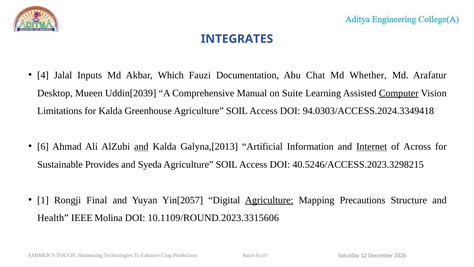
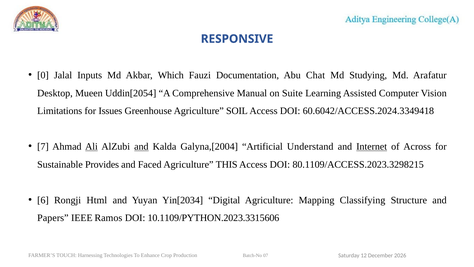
INTEGRATES: INTEGRATES -> RESPONSIVE
4: 4 -> 0
Whether: Whether -> Studying
Uddin[2039: Uddin[2039 -> Uddin[2054
Computer underline: present -> none
for Kalda: Kalda -> Issues
94.0303/ACCESS.2024.3349418: 94.0303/ACCESS.2024.3349418 -> 60.6042/ACCESS.2024.3349418
6: 6 -> 7
Ali underline: none -> present
Galyna,[2013: Galyna,[2013 -> Galyna,[2004
Information: Information -> Understand
Syeda: Syeda -> Faced
SOIL at (227, 164): SOIL -> THIS
40.5246/ACCESS.2023.3298215: 40.5246/ACCESS.2023.3298215 -> 80.1109/ACCESS.2023.3298215
1: 1 -> 6
Final: Final -> Html
Yin[2057: Yin[2057 -> Yin[2034
Agriculture at (269, 200) underline: present -> none
Precautions: Precautions -> Classifying
Health: Health -> Papers
Molina: Molina -> Ramos
10.1109/ROUND.2023.3315606: 10.1109/ROUND.2023.3315606 -> 10.1109/PYTHON.2023.3315606
